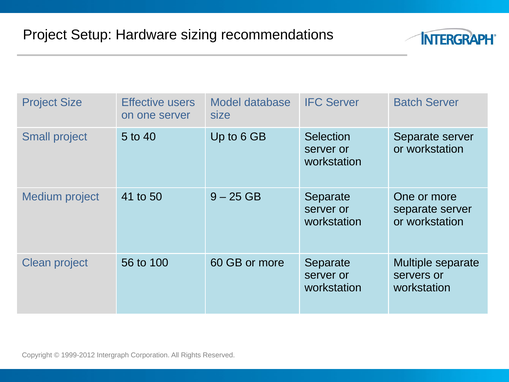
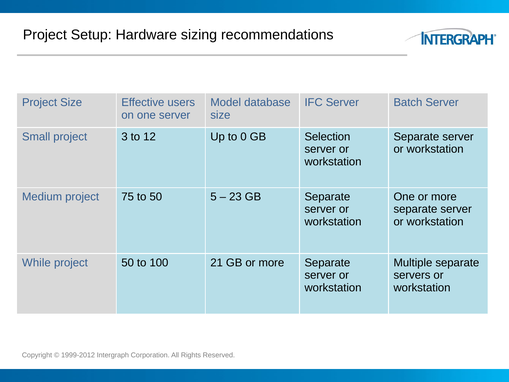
5: 5 -> 3
40: 40 -> 12
6: 6 -> 0
41: 41 -> 75
9: 9 -> 5
25: 25 -> 23
Clean: Clean -> While
project 56: 56 -> 50
60: 60 -> 21
